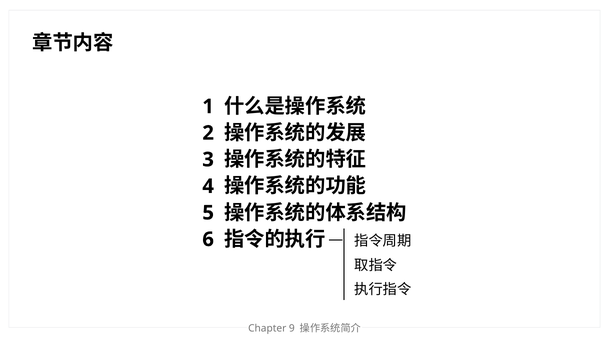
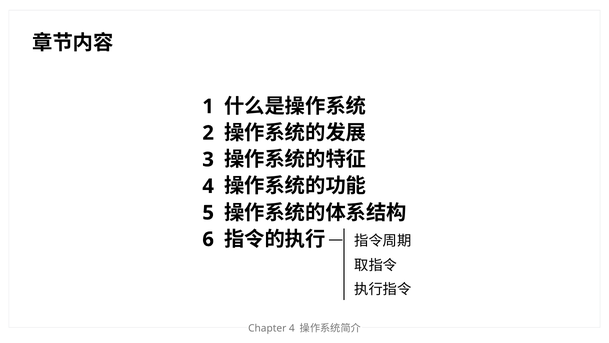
Chapter 9: 9 -> 4
